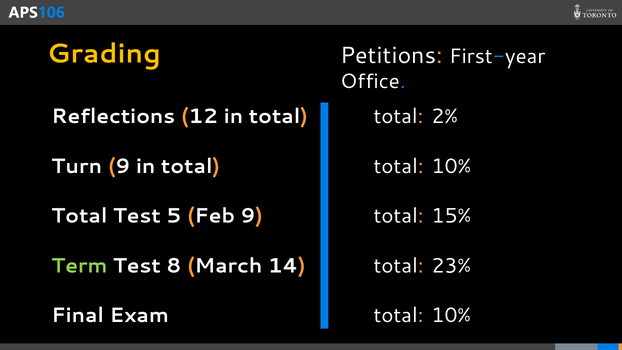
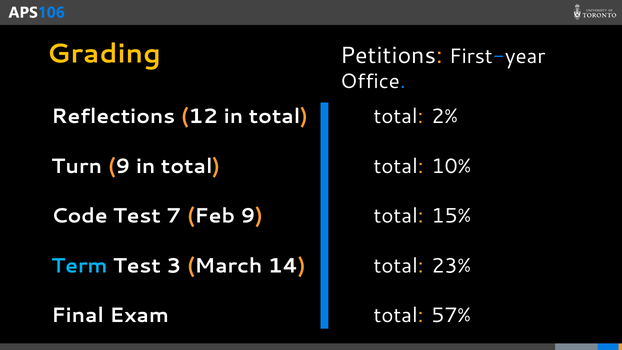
Total at (79, 216): Total -> Code
5: 5 -> 7
Term colour: light green -> light blue
8: 8 -> 3
10% at (451, 315): 10% -> 57%
